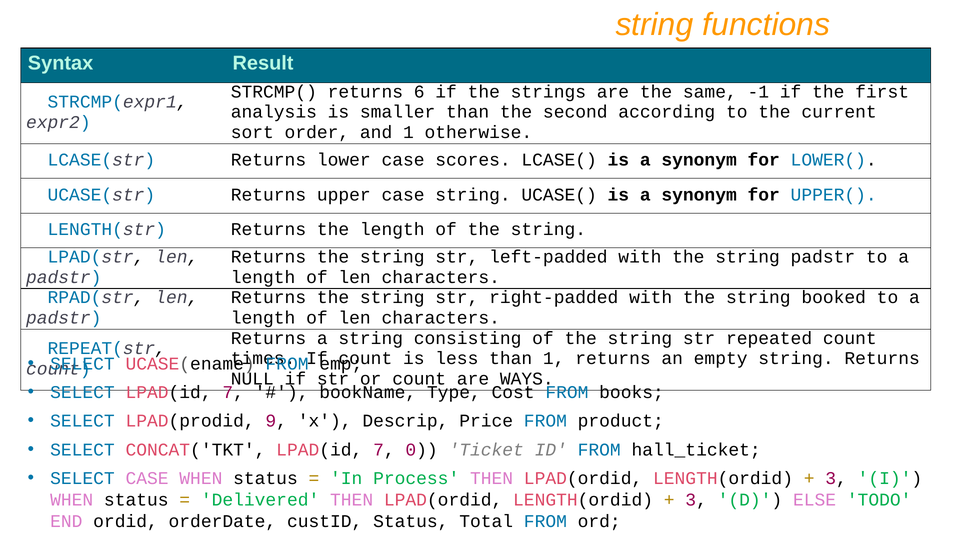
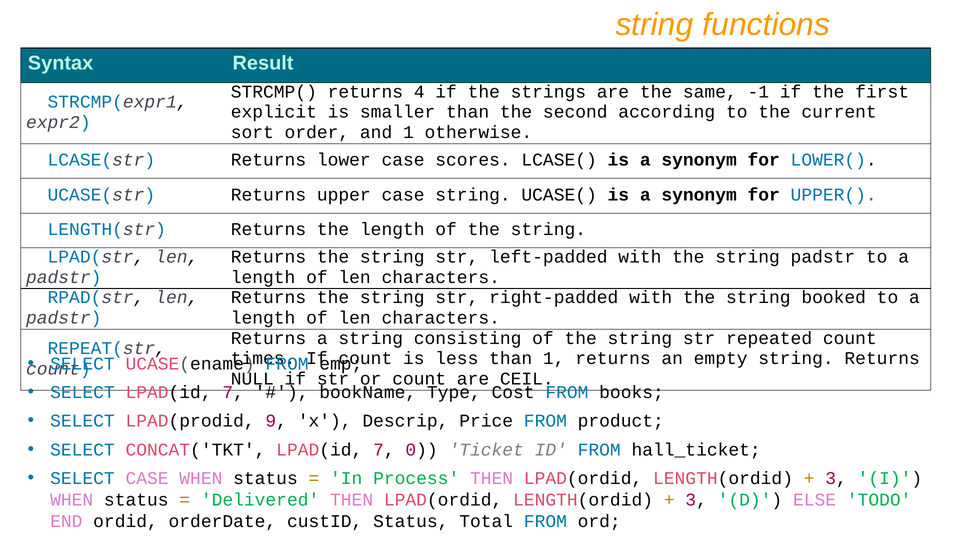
6: 6 -> 4
analysis: analysis -> explicit
WAYS: WAYS -> CEIL
